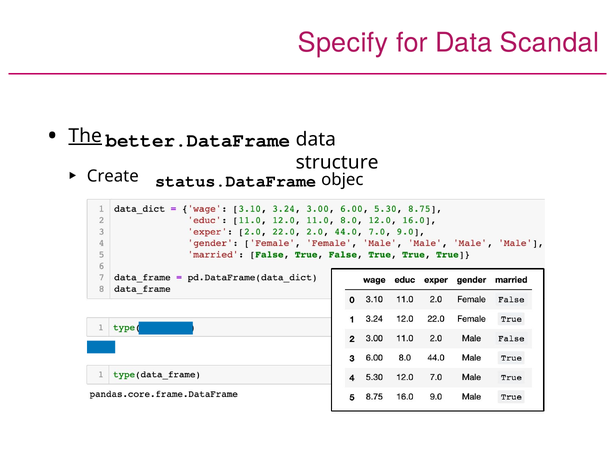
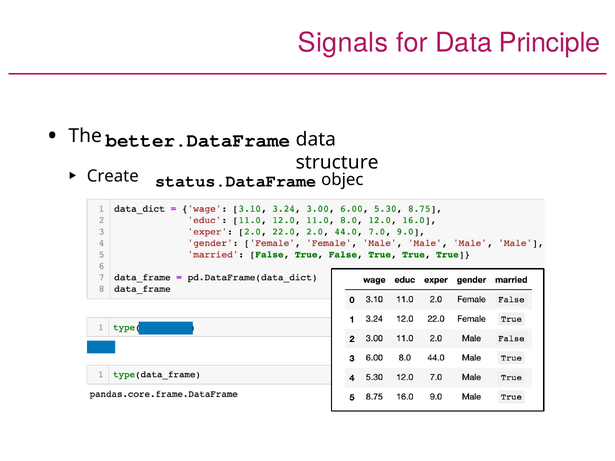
Specify: Specify -> Signals
Scandal: Scandal -> Principle
The underline: present -> none
